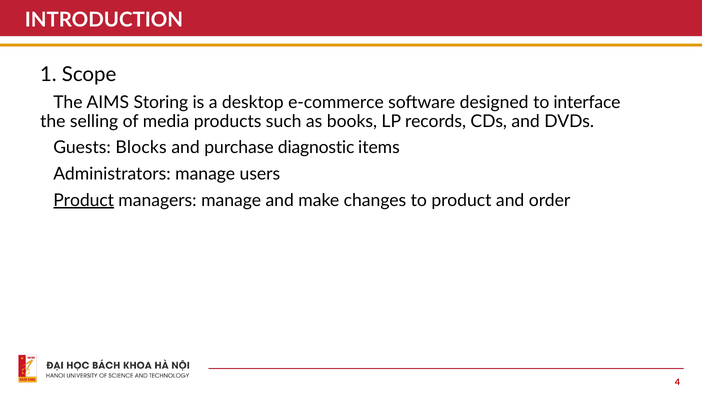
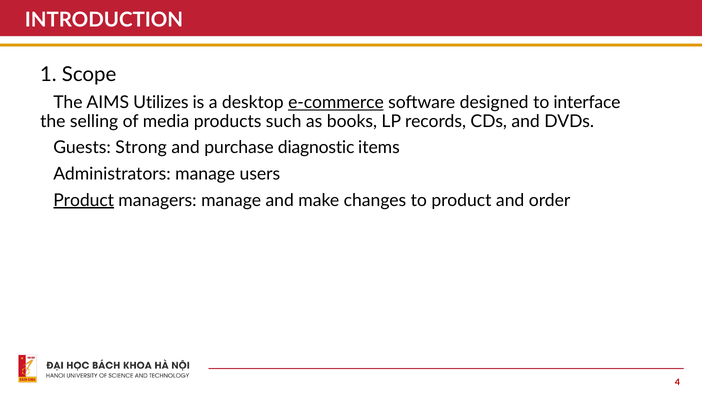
Storing: Storing -> Utilizes
e-commerce underline: none -> present
Blocks: Blocks -> Strong
